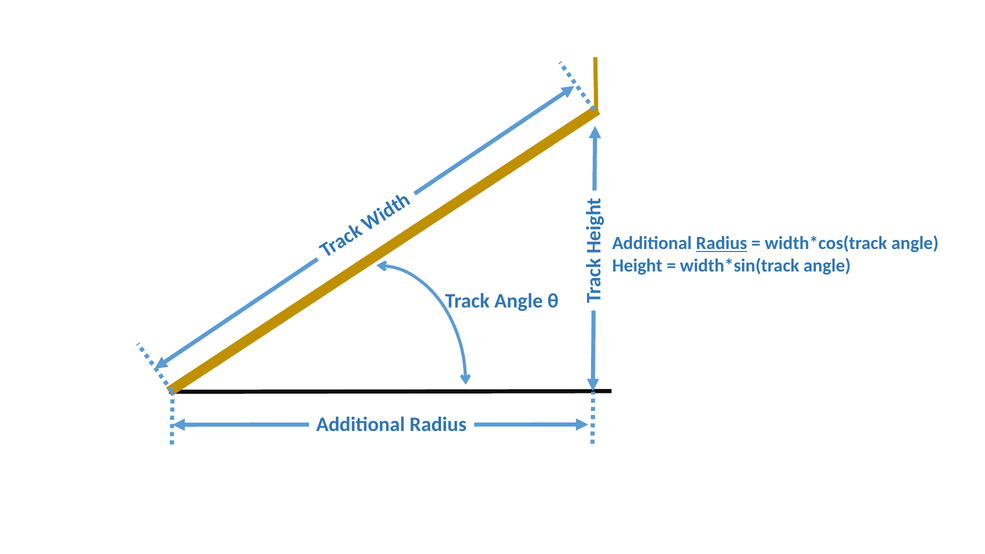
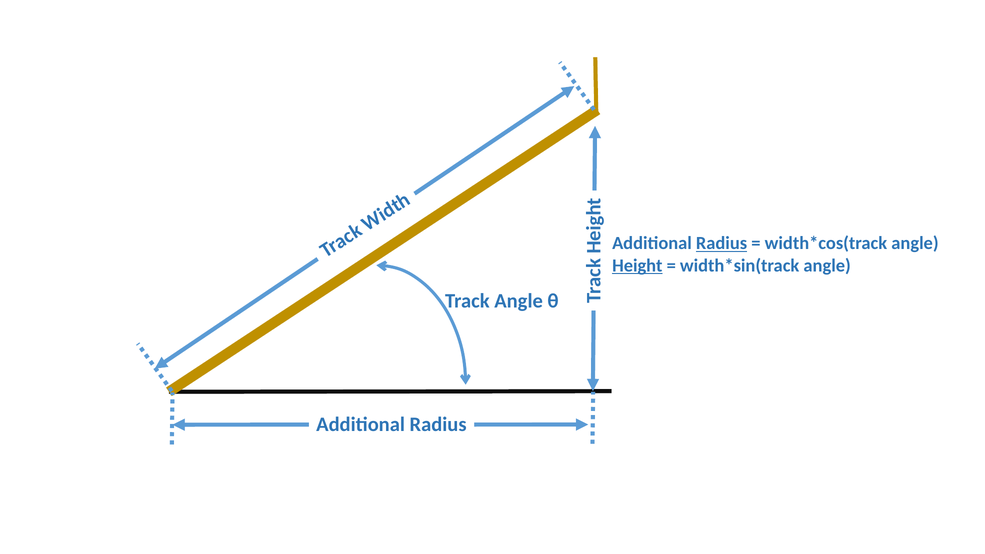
Height underline: none -> present
